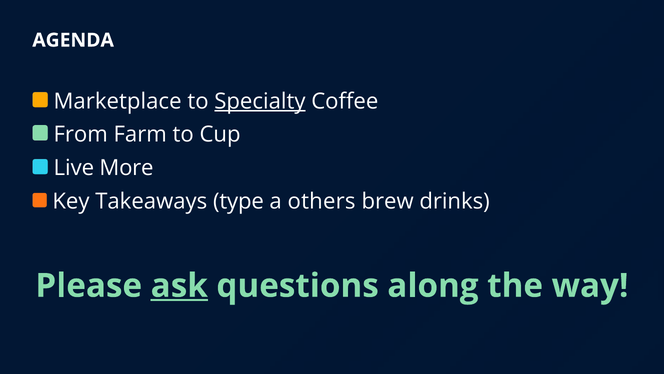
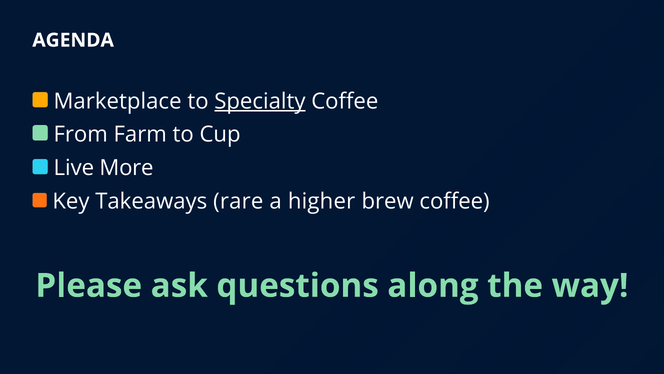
type: type -> rare
others: others -> higher
brew drinks: drinks -> coffee
ask underline: present -> none
